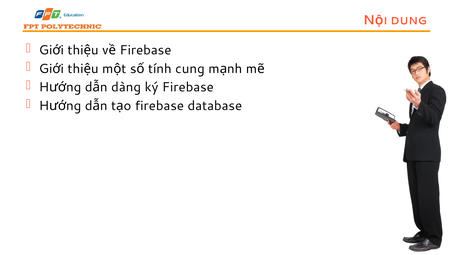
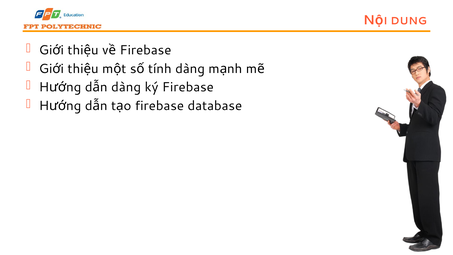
tính cung: cung -> dàng
